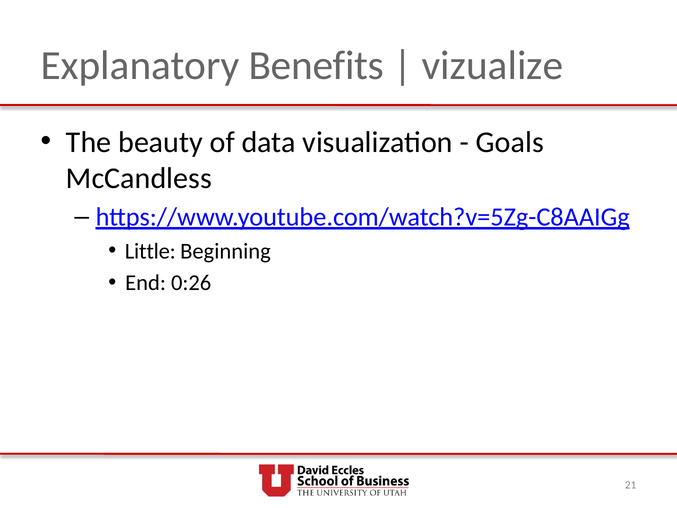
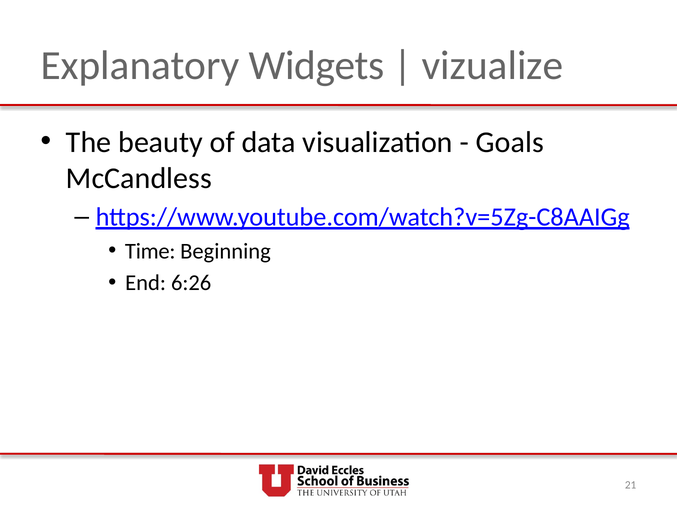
Benefits: Benefits -> Widgets
Little: Little -> Time
0:26: 0:26 -> 6:26
